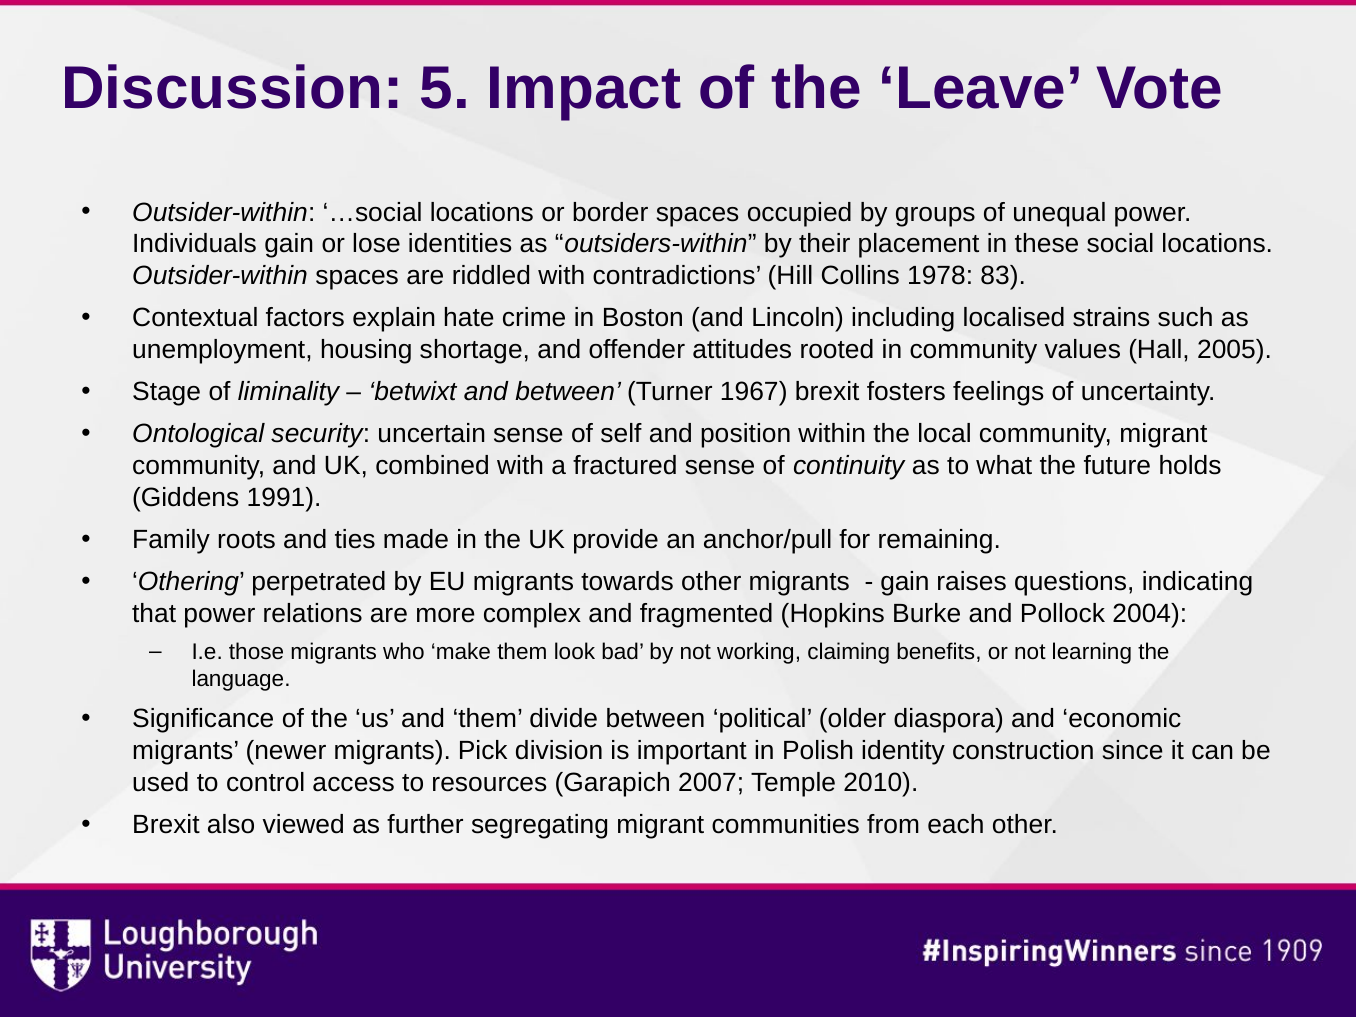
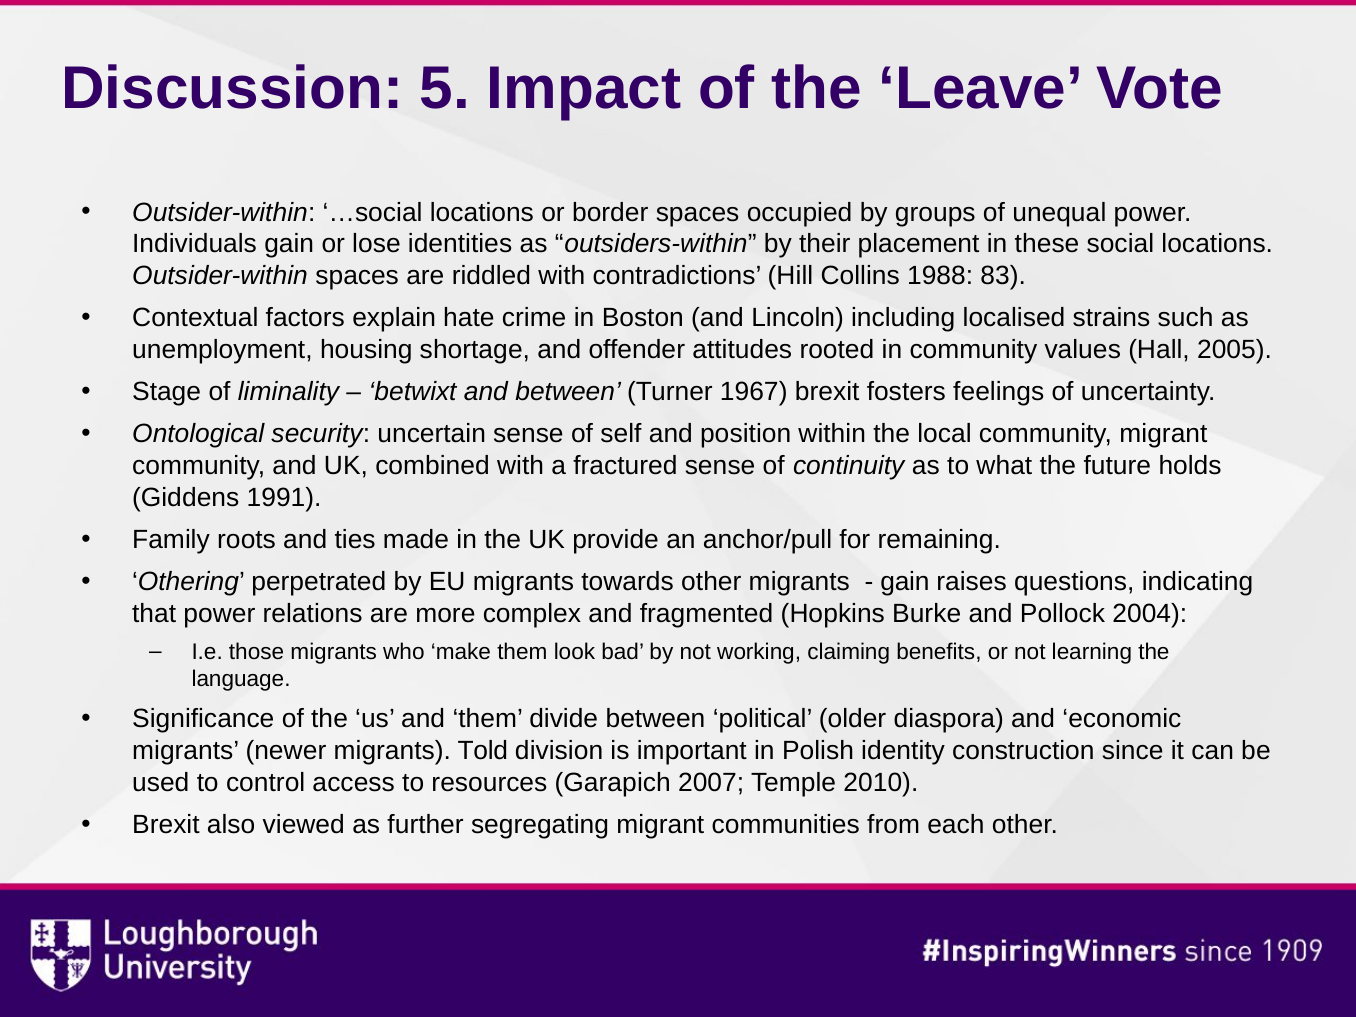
1978: 1978 -> 1988
Pick: Pick -> Told
